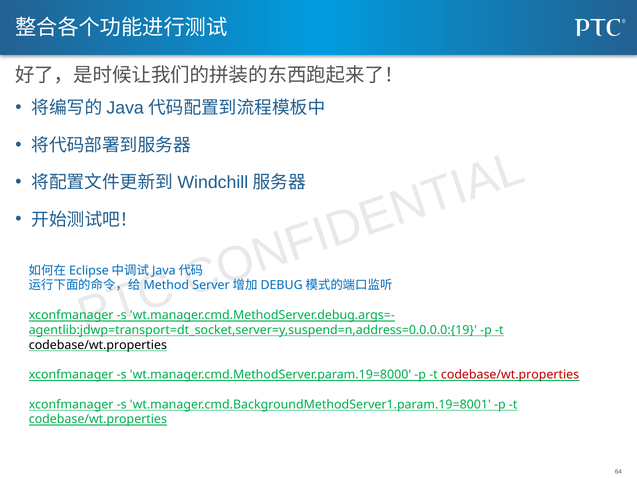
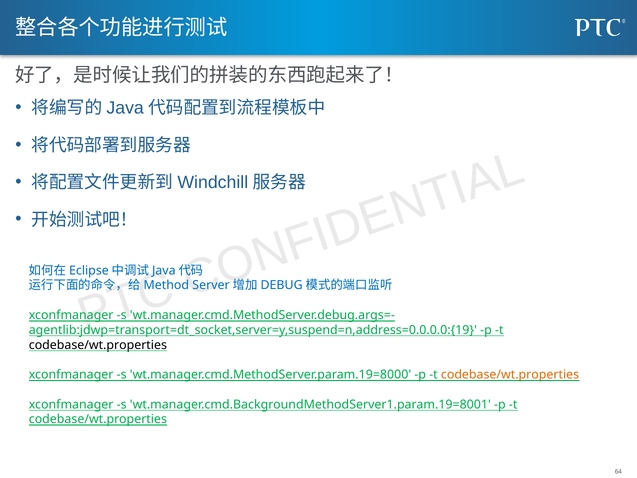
codebase/wt.properties at (510, 374) colour: red -> orange
